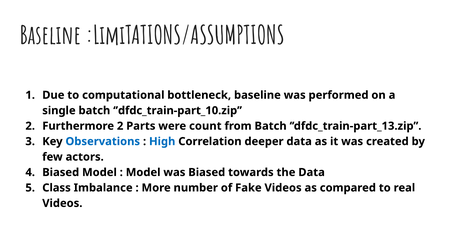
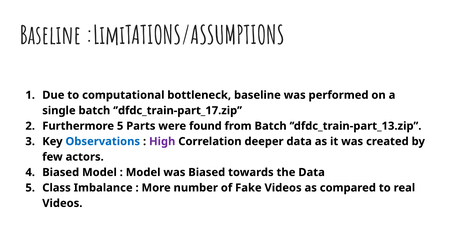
’dfdc_train-part_10.zip: ’dfdc_train-part_10.zip -> ’dfdc_train-part_17.zip
Furthermore 2: 2 -> 5
count: count -> found
High colour: blue -> purple
